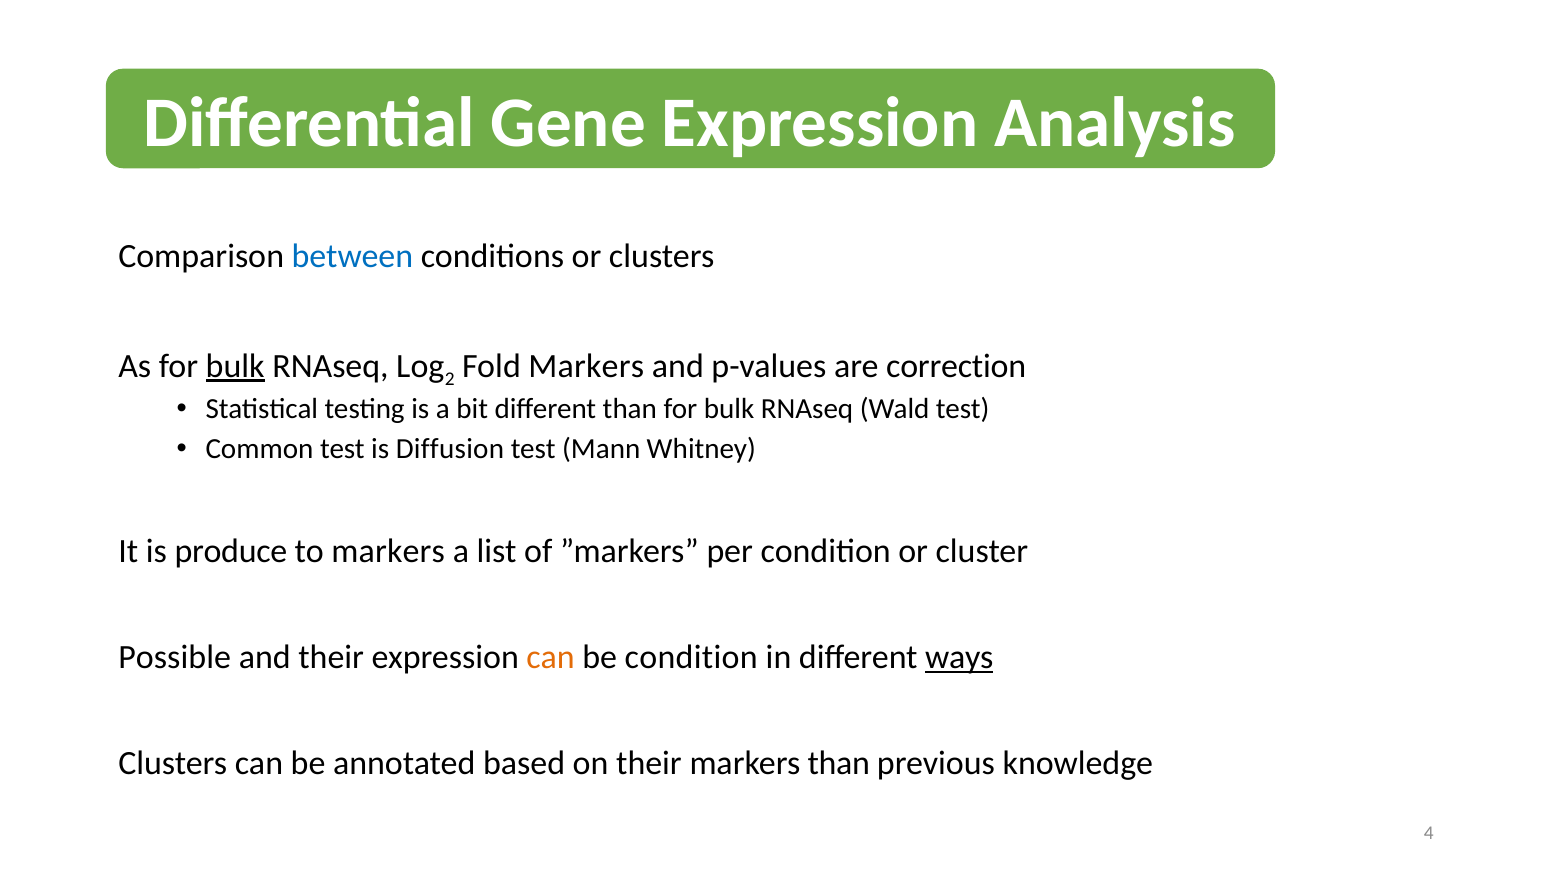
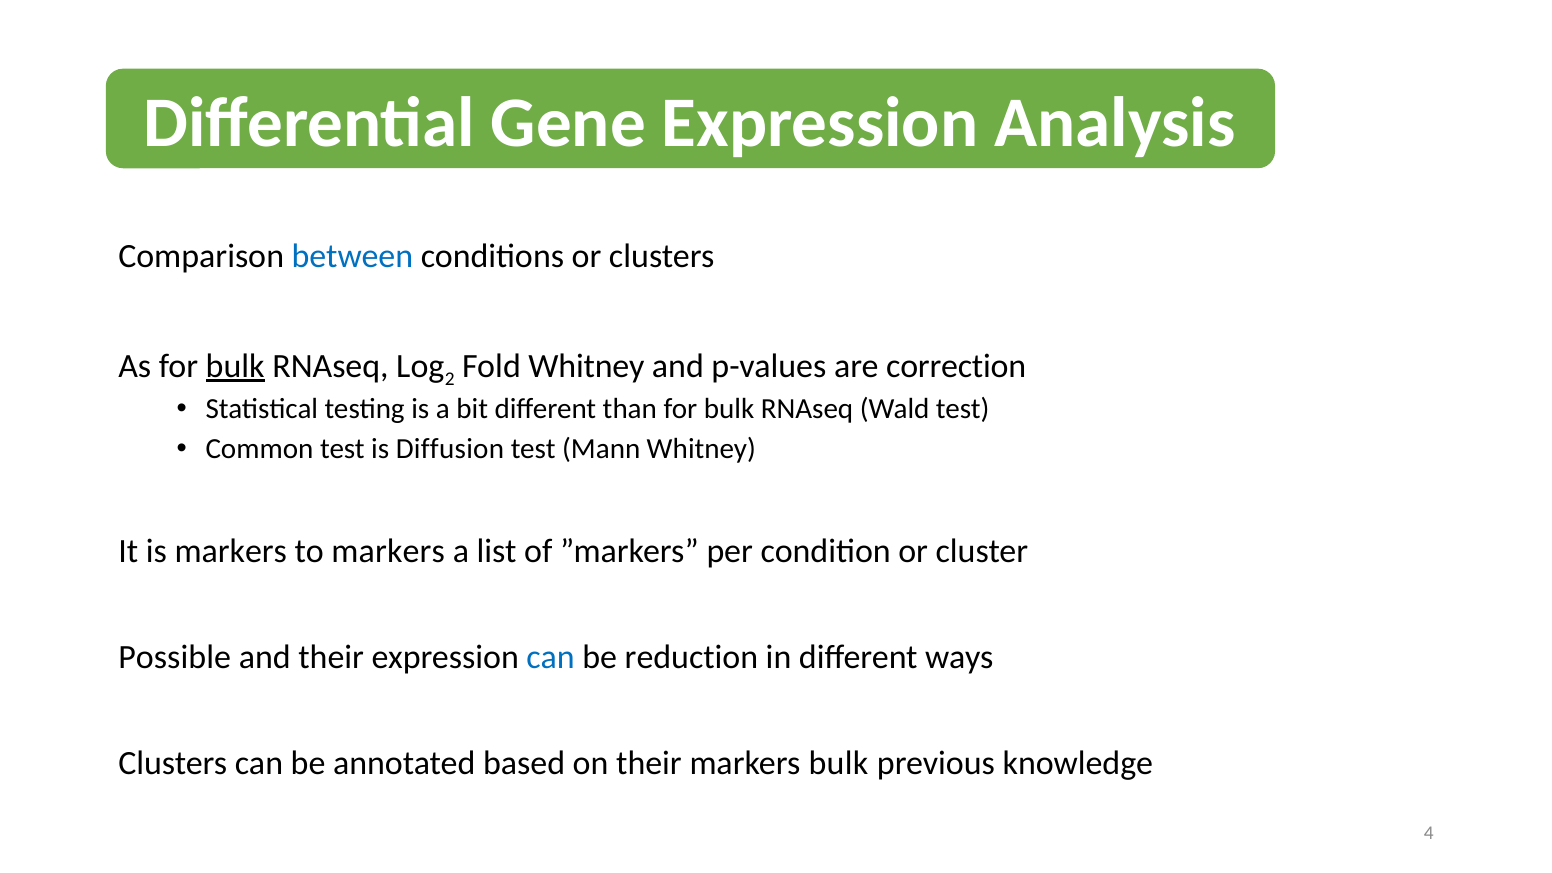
Fold Markers: Markers -> Whitney
is produce: produce -> markers
can at (551, 657) colour: orange -> blue
be condition: condition -> reduction
ways underline: present -> none
markers than: than -> bulk
